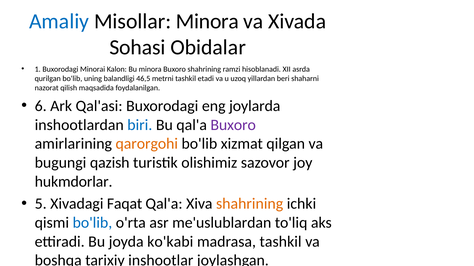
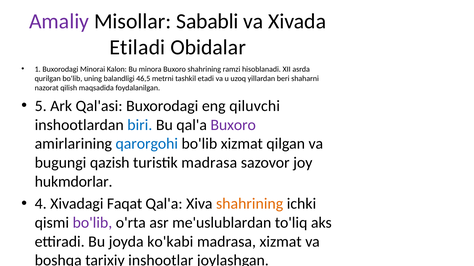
Amaliy colour: blue -> purple
Misollar Minora: Minora -> Sababli
Sohasi: Sohasi -> Etiladi
6: 6 -> 5
joylarda: joylarda -> qiluvchi
qarorgohi colour: orange -> blue
turistik olishimiz: olishimiz -> madrasa
5: 5 -> 4
bo'lib at (92, 223) colour: blue -> purple
madrasa tashkil: tashkil -> xizmat
